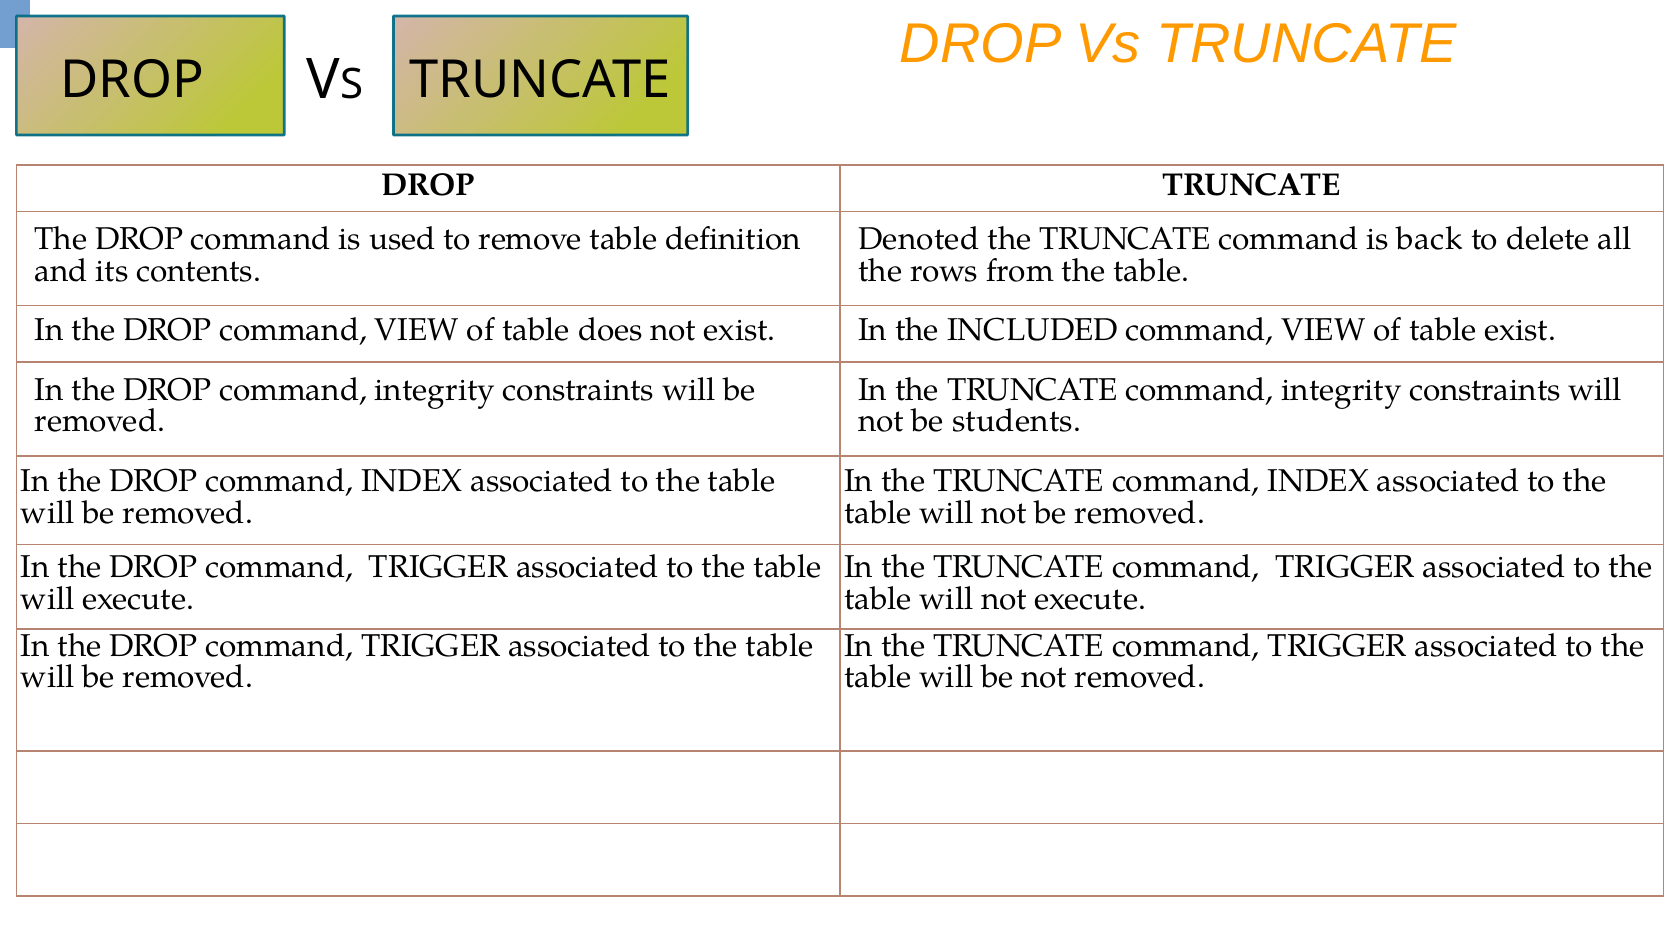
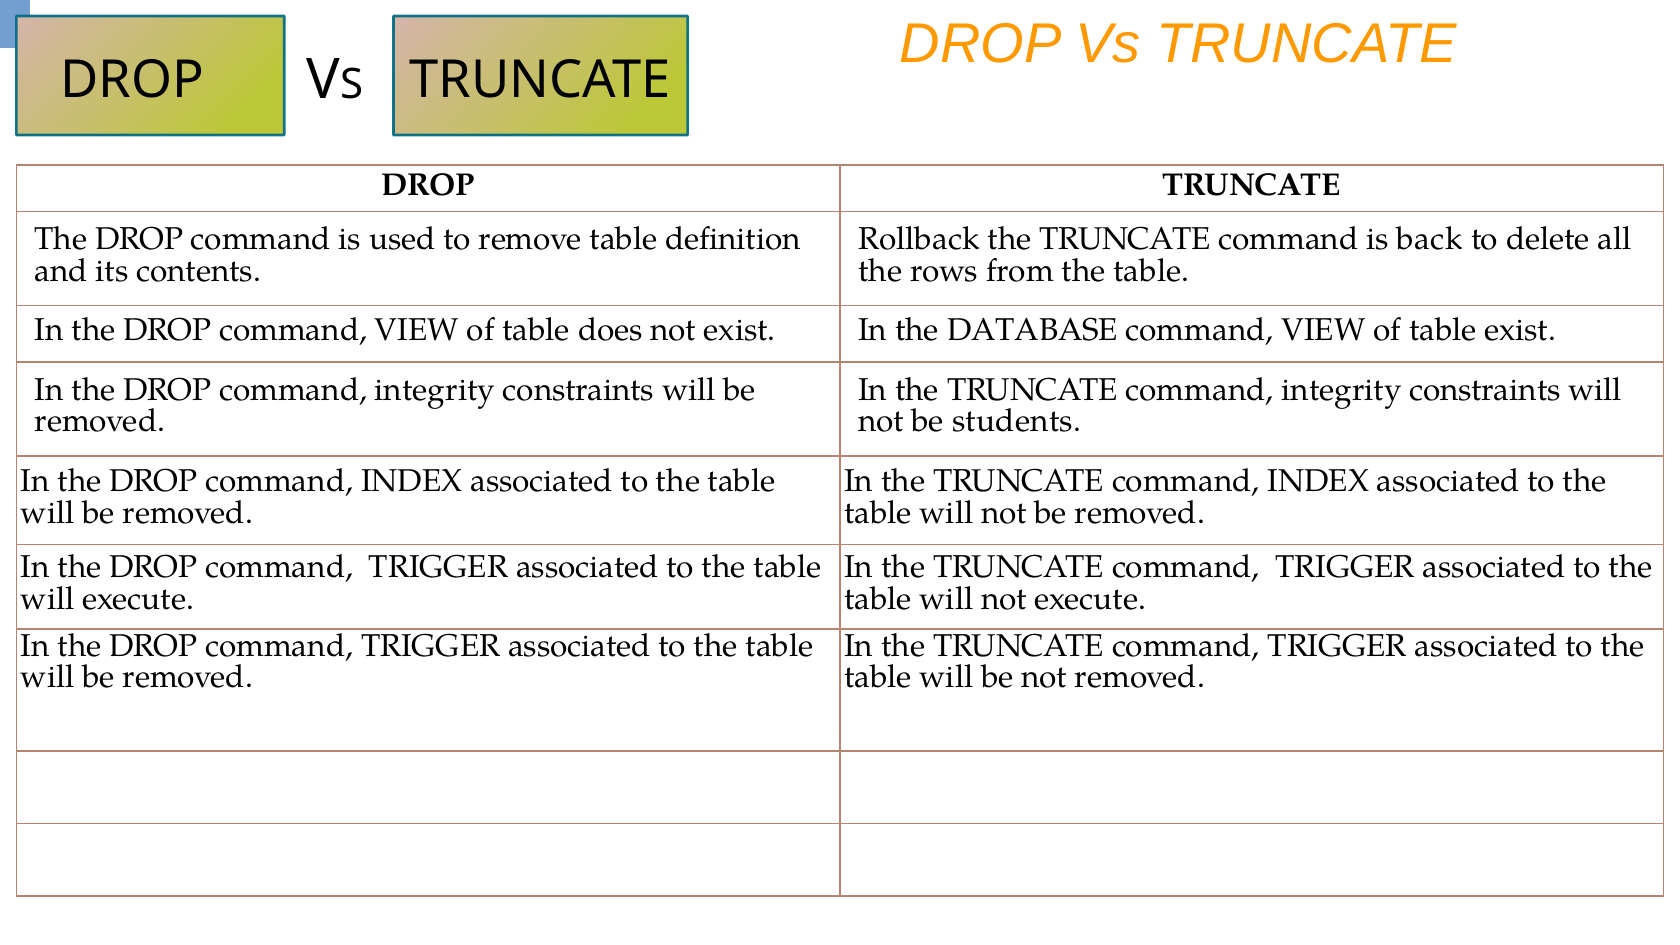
Denoted: Denoted -> Rollback
INCLUDED: INCLUDED -> DATABASE
